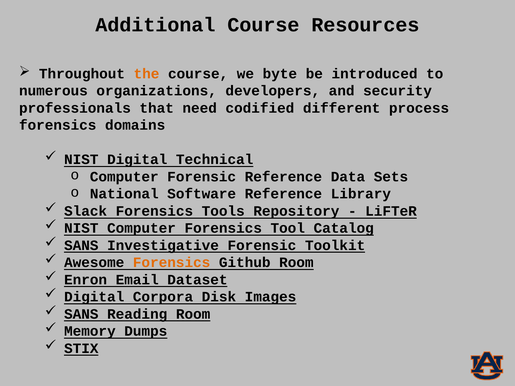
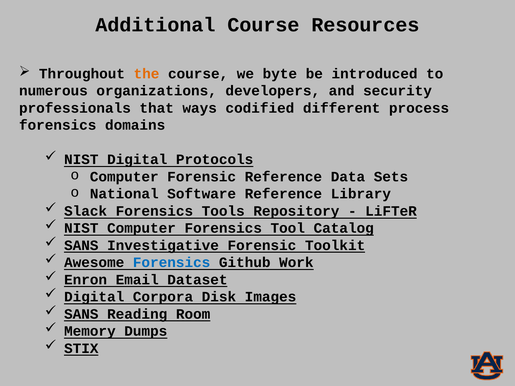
need: need -> ways
Technical: Technical -> Protocols
Forensics at (172, 263) colour: orange -> blue
Github Room: Room -> Work
